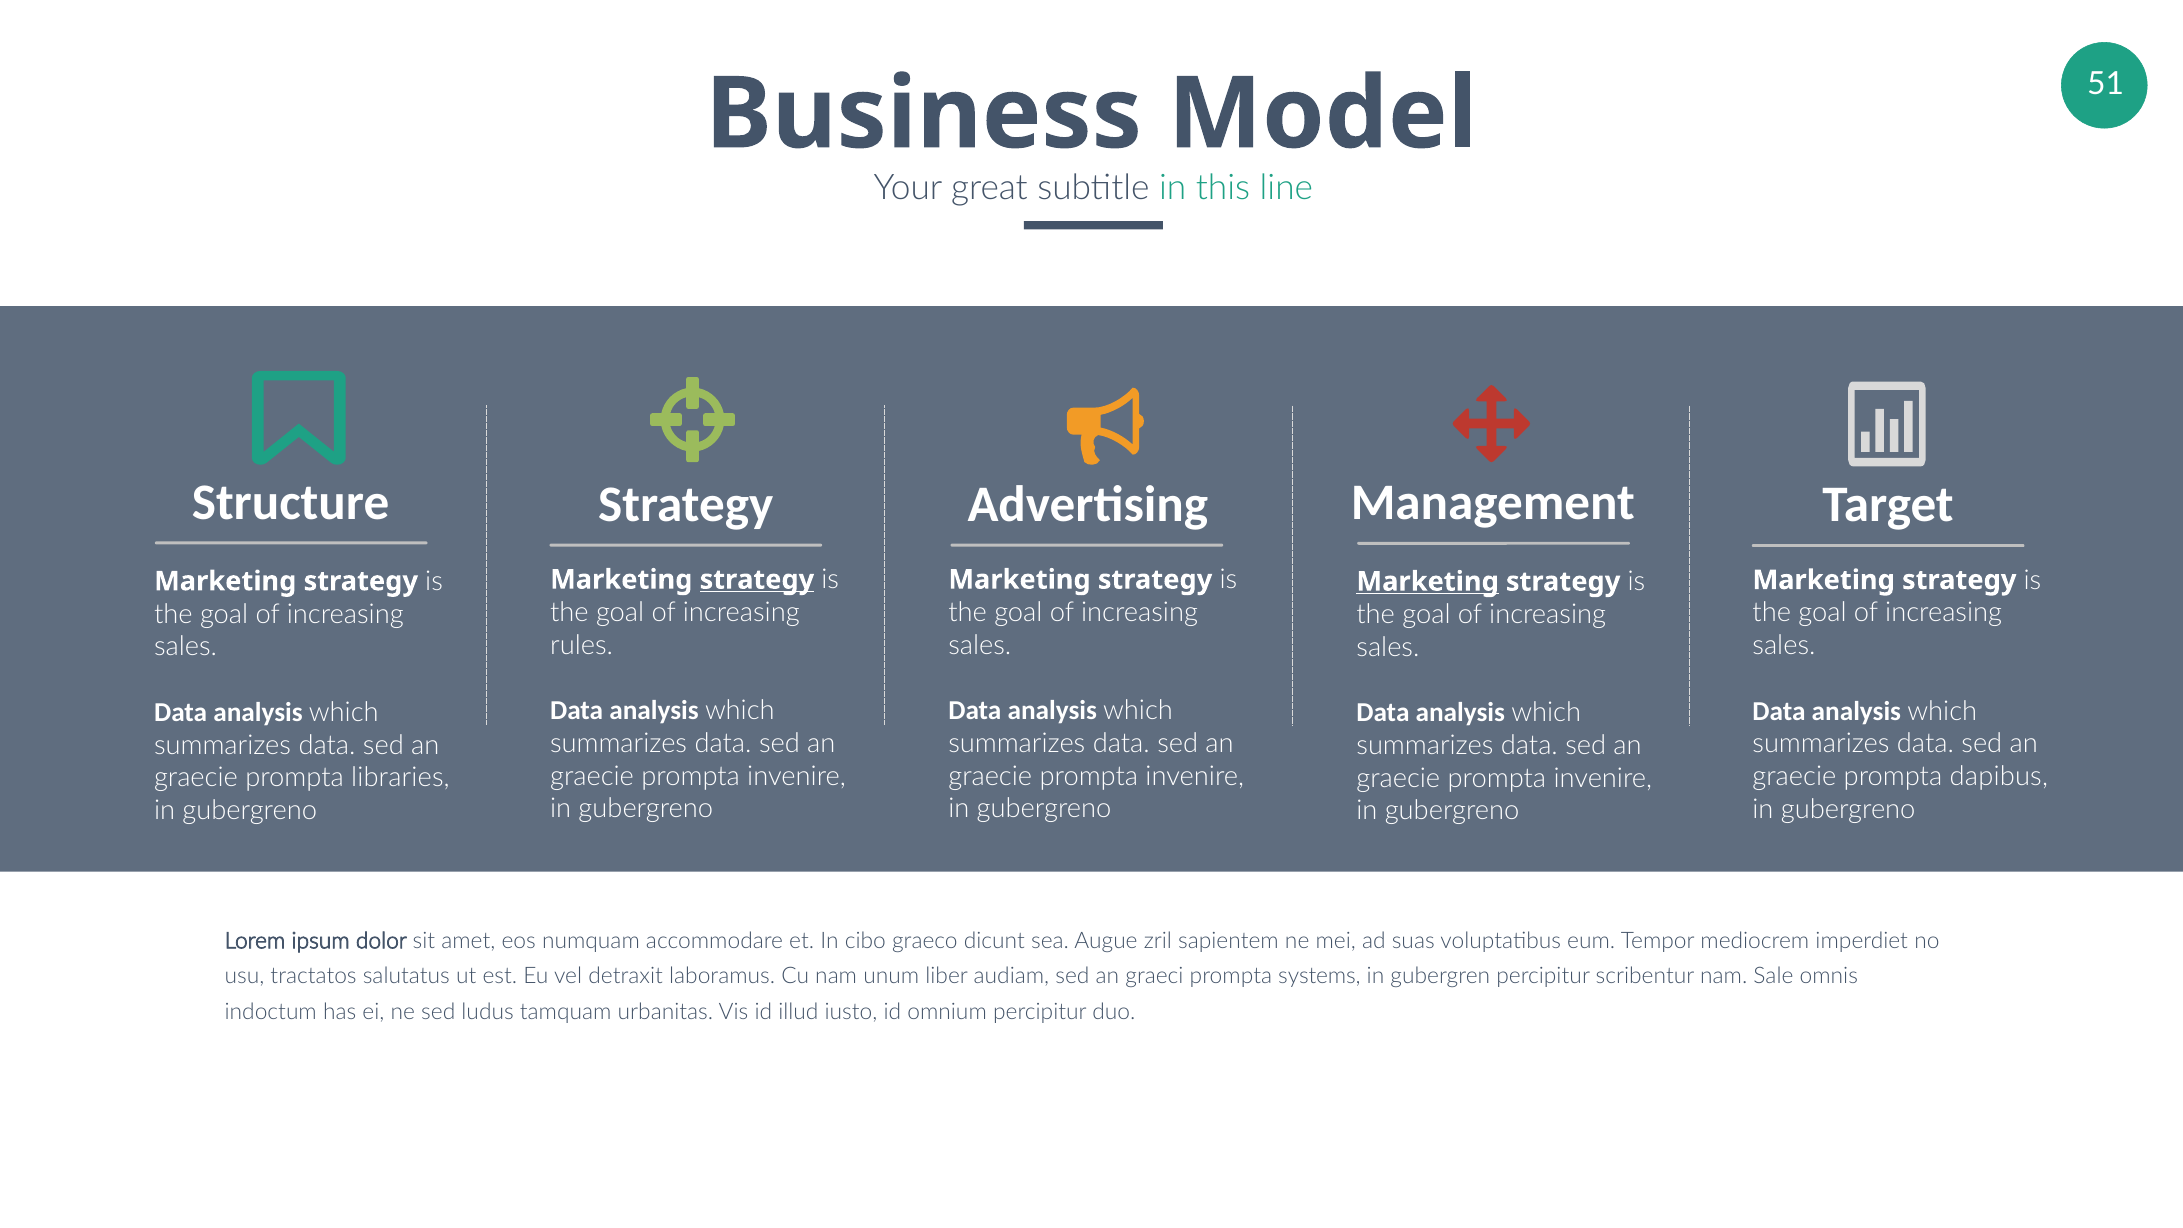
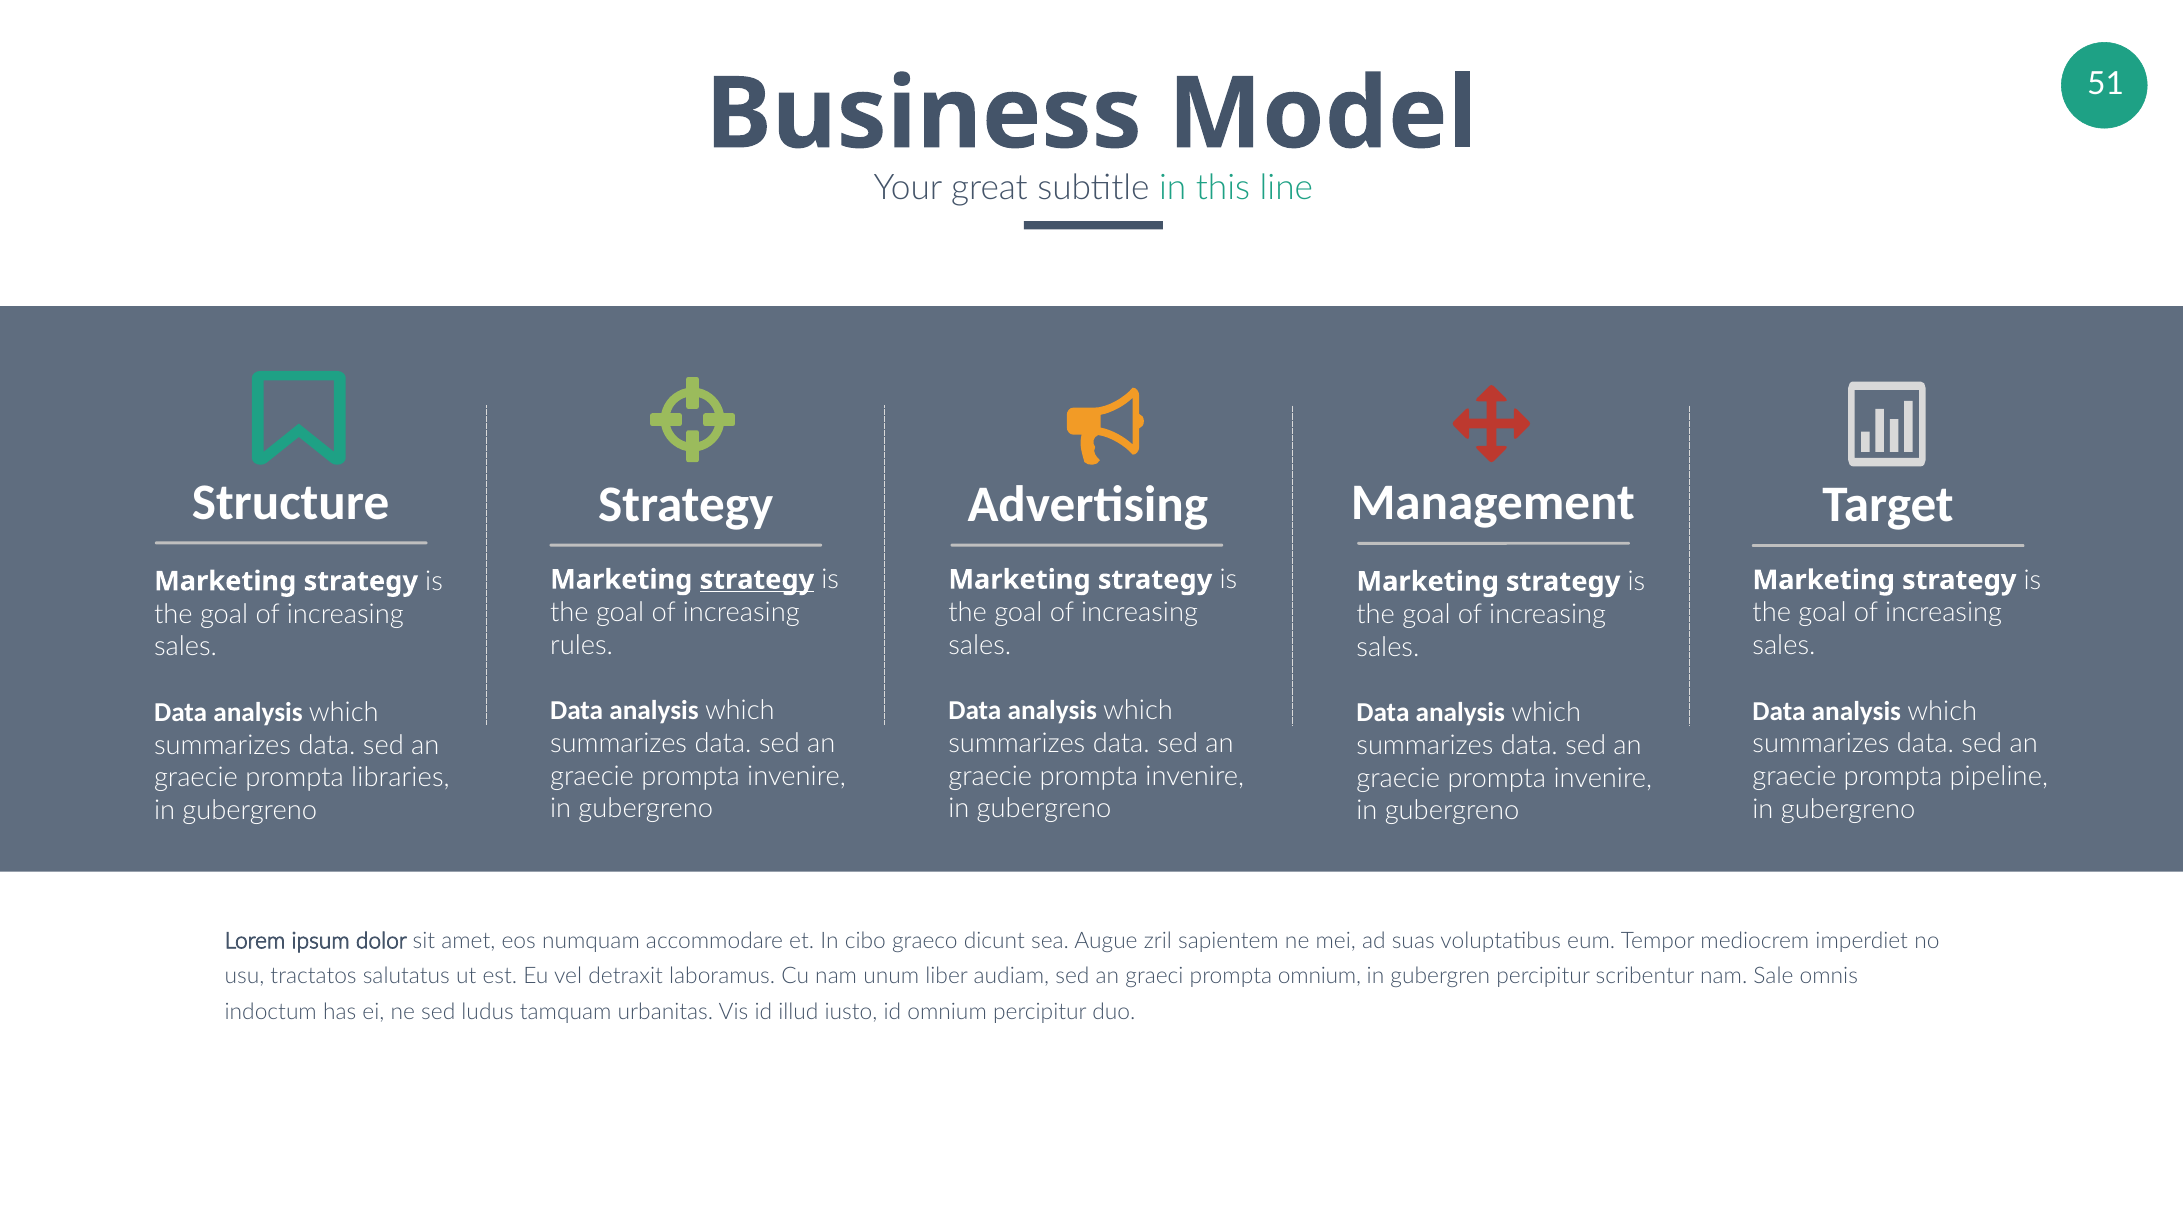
Marketing at (1428, 582) underline: present -> none
dapibus: dapibus -> pipeline
prompta systems: systems -> omnium
